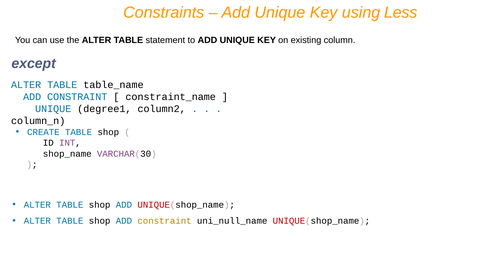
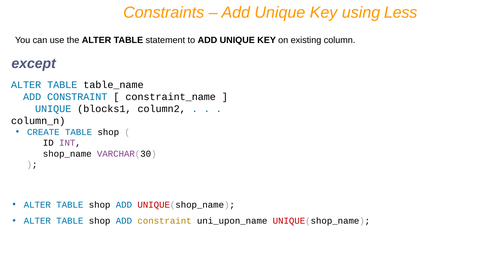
degree1: degree1 -> blocks1
uni_null_name: uni_null_name -> uni_upon_name
